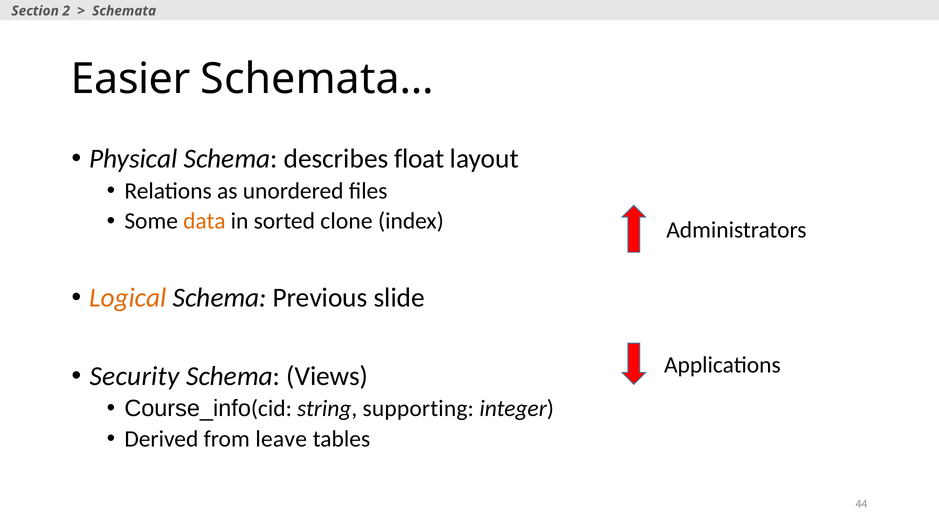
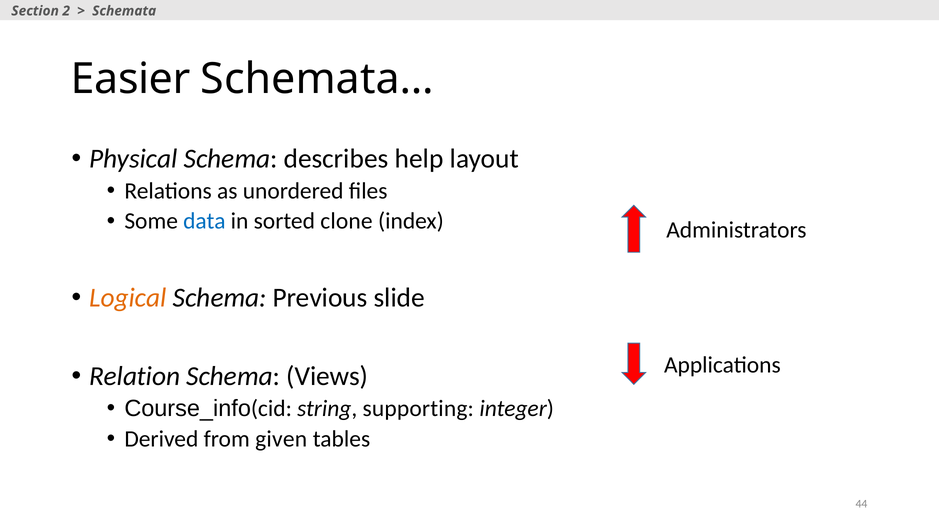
float: float -> help
data colour: orange -> blue
Security: Security -> Relation
leave: leave -> given
